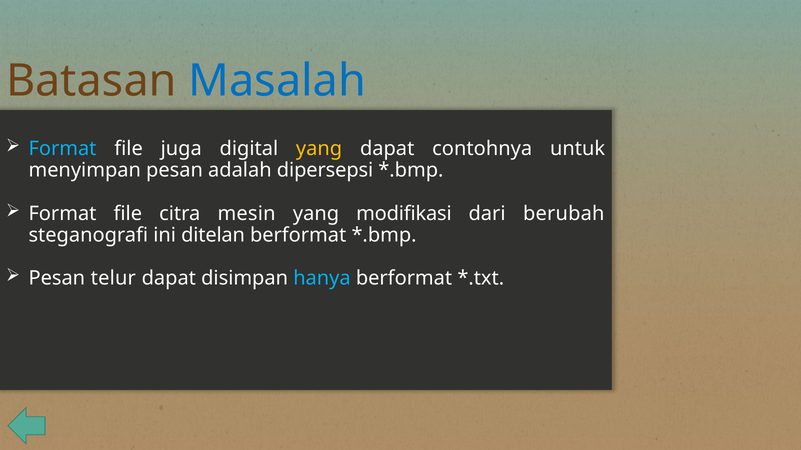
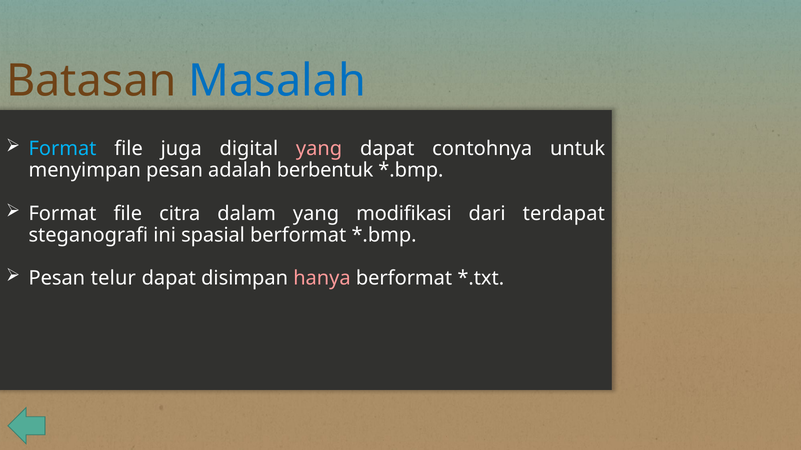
yang at (319, 149) colour: yellow -> pink
dipersepsi: dipersepsi -> berbentuk
mesin: mesin -> dalam
berubah: berubah -> terdapat
ditelan: ditelan -> spasial
hanya colour: light blue -> pink
